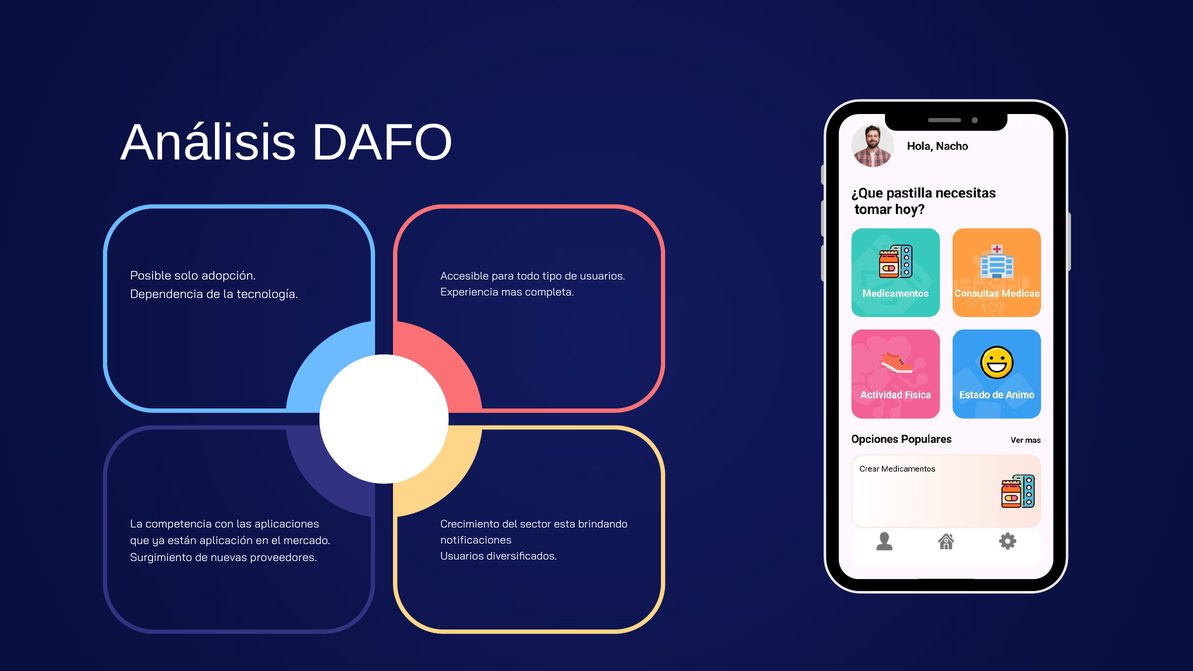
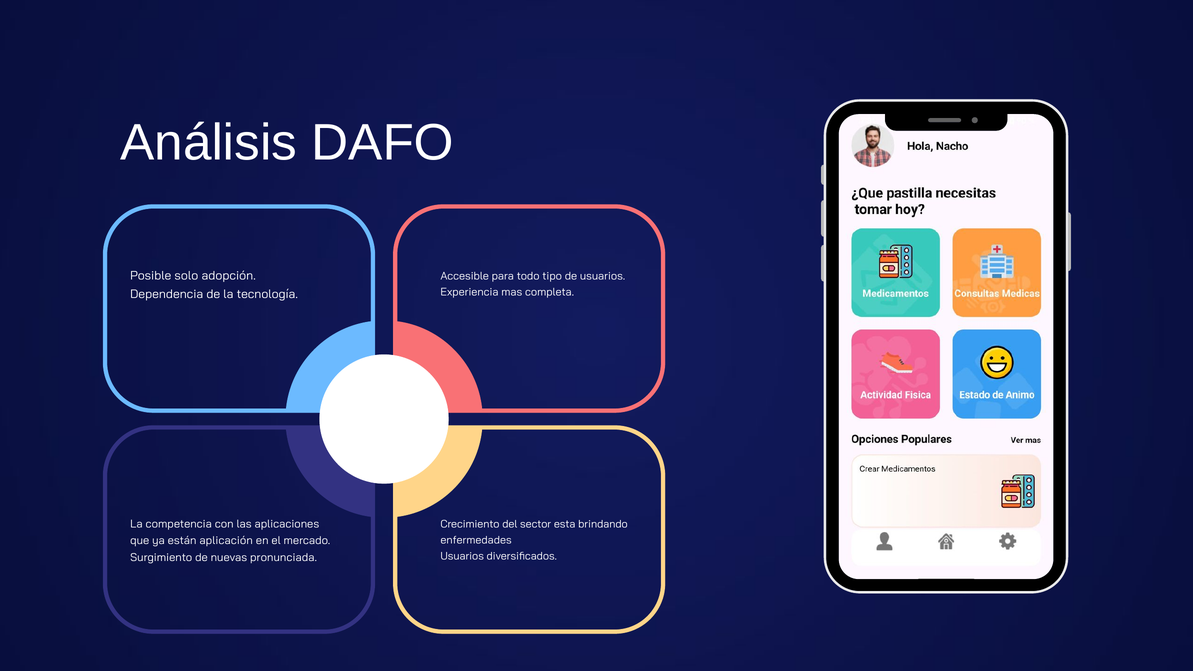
notificaciones: notificaciones -> enfermedades
proveedores: proveedores -> pronunciada
